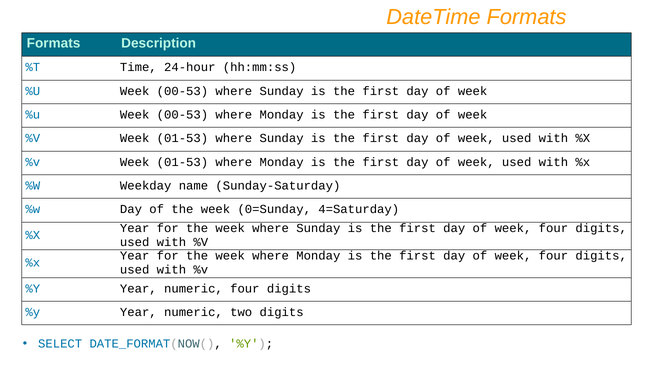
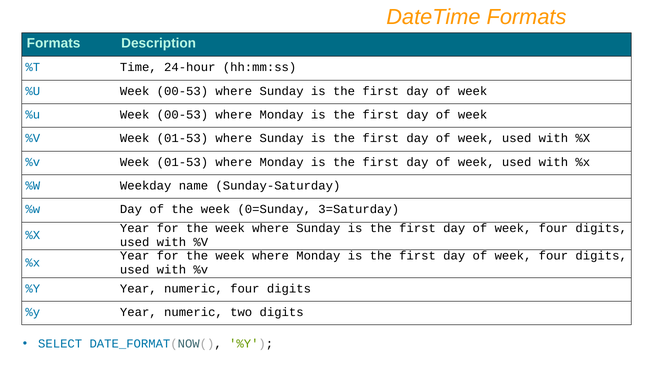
4=Saturday: 4=Saturday -> 3=Saturday
